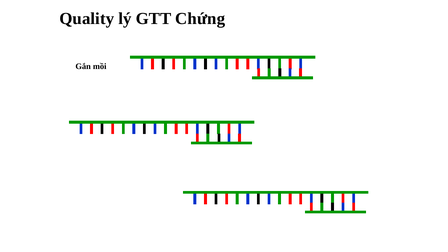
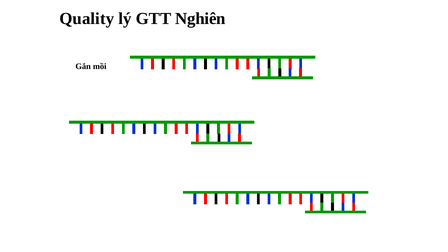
Chứng: Chứng -> Nghiên
